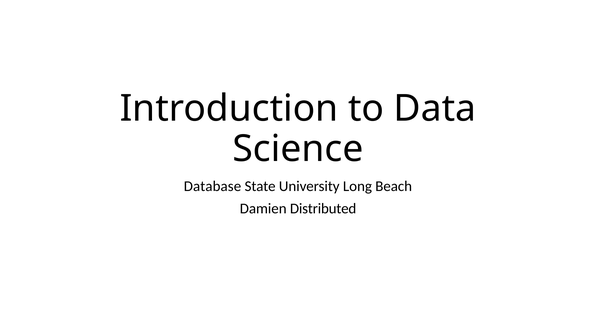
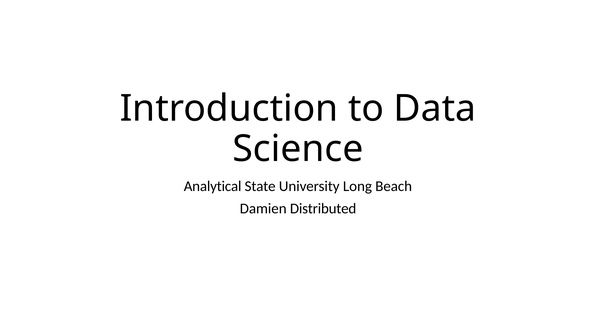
Database: Database -> Analytical
